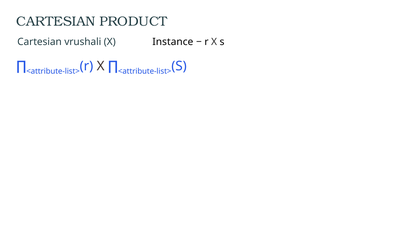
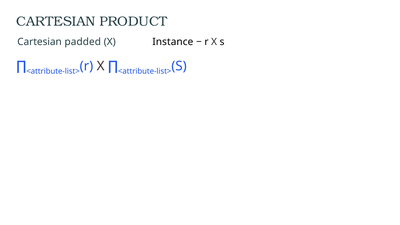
vrushali: vrushali -> padded
